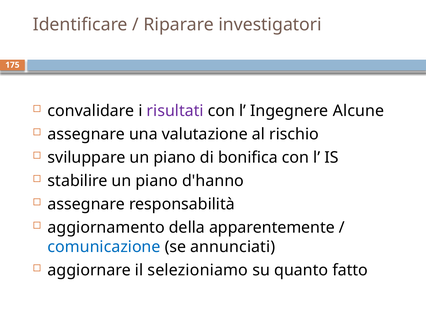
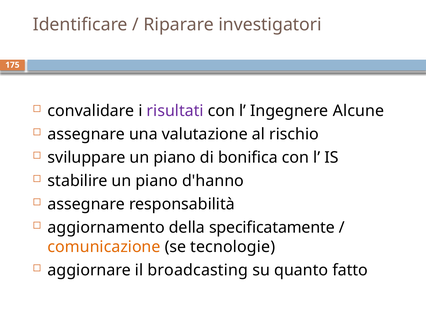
apparentemente: apparentemente -> specificatamente
comunicazione colour: blue -> orange
annunciati: annunciati -> tecnologie
selezioniamo: selezioniamo -> broadcasting
